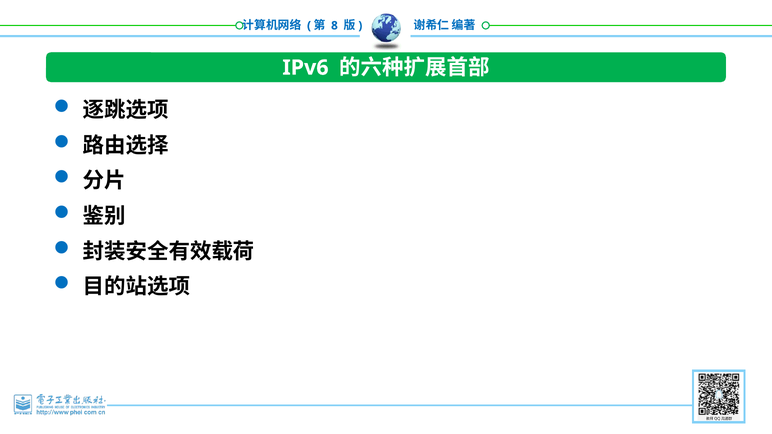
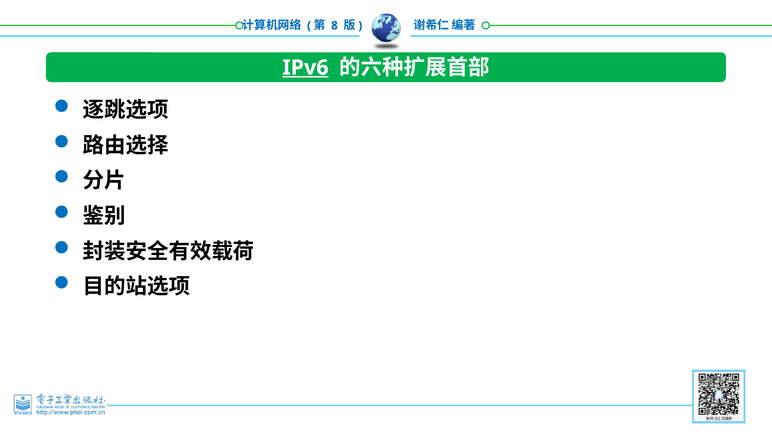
IPv6 underline: none -> present
